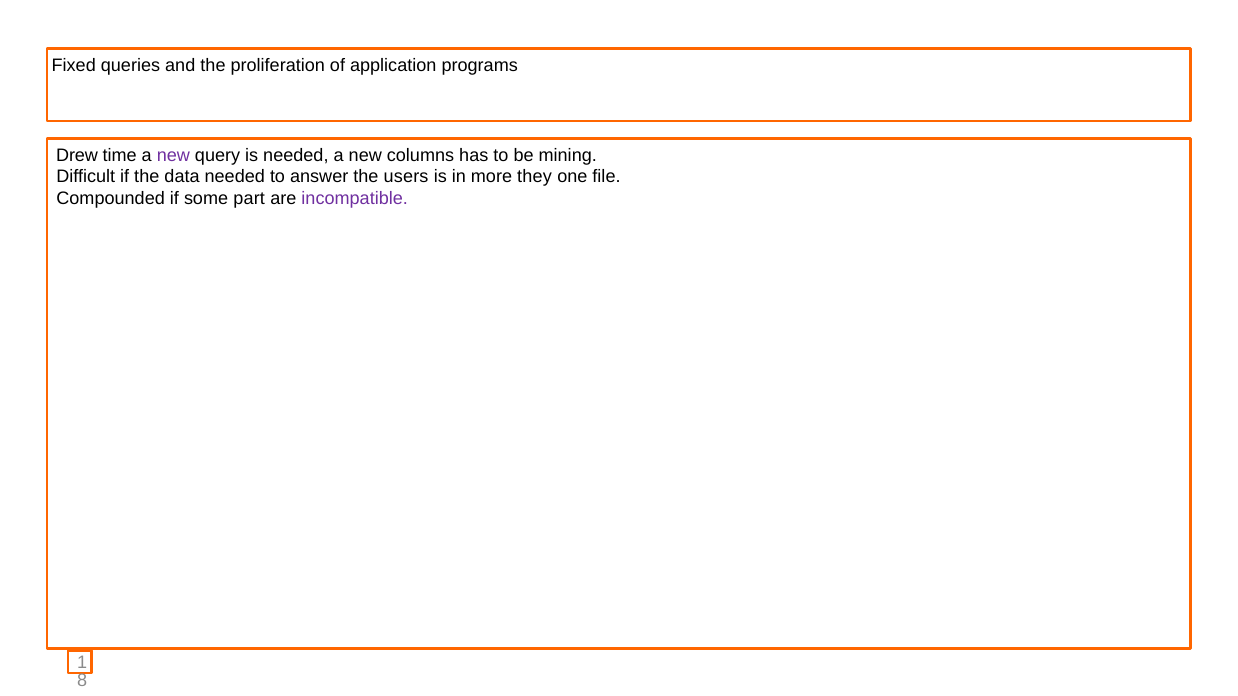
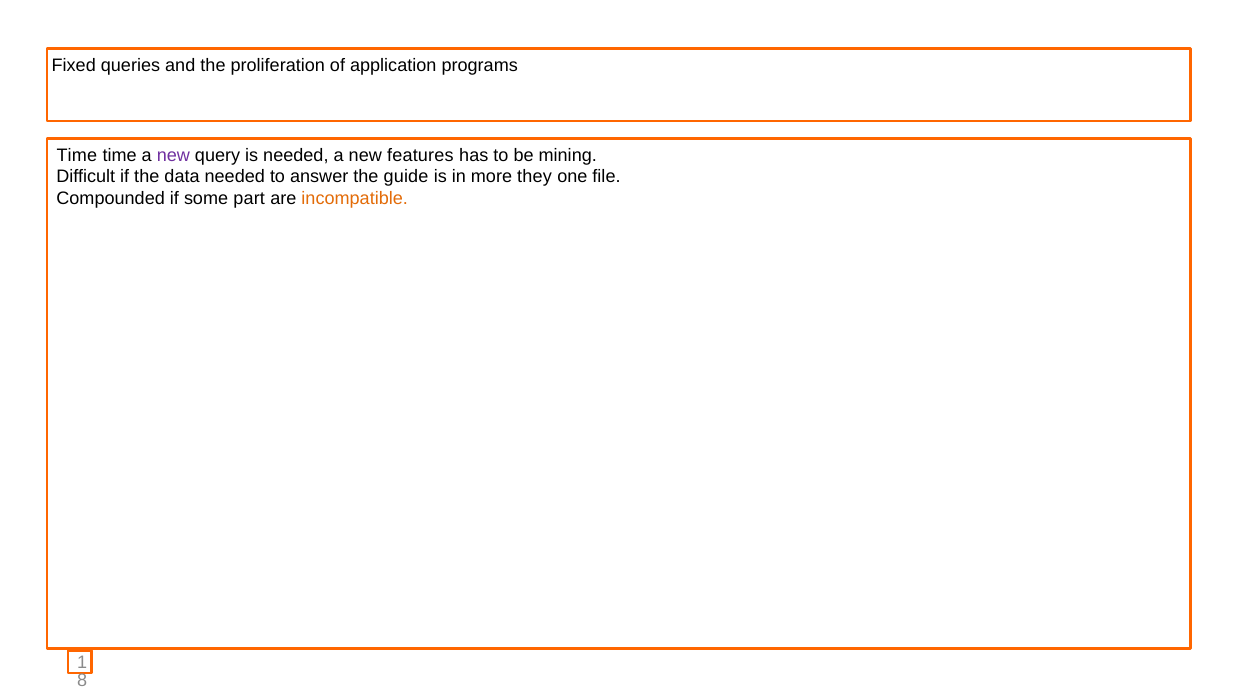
Drew at (77, 155): Drew -> Time
columns: columns -> features
users: users -> guide
incompatible colour: purple -> orange
